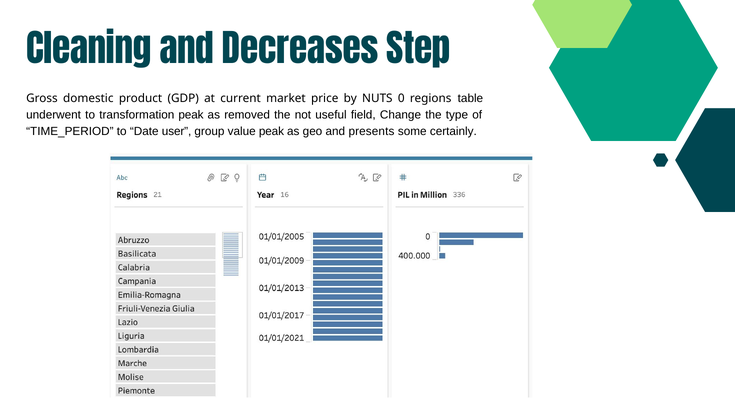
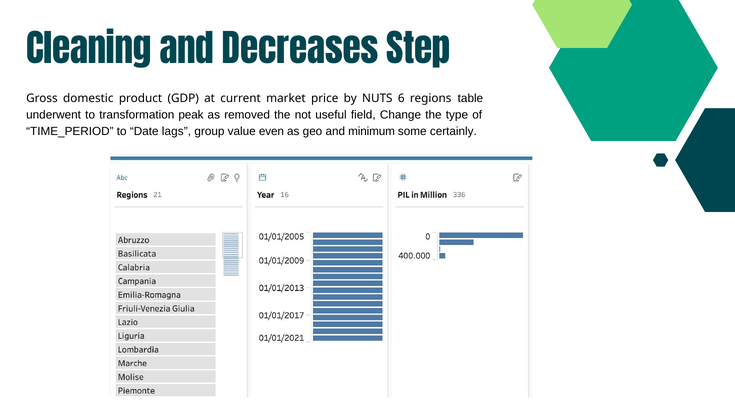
0: 0 -> 6
user: user -> lags
value peak: peak -> even
presents: presents -> minimum
